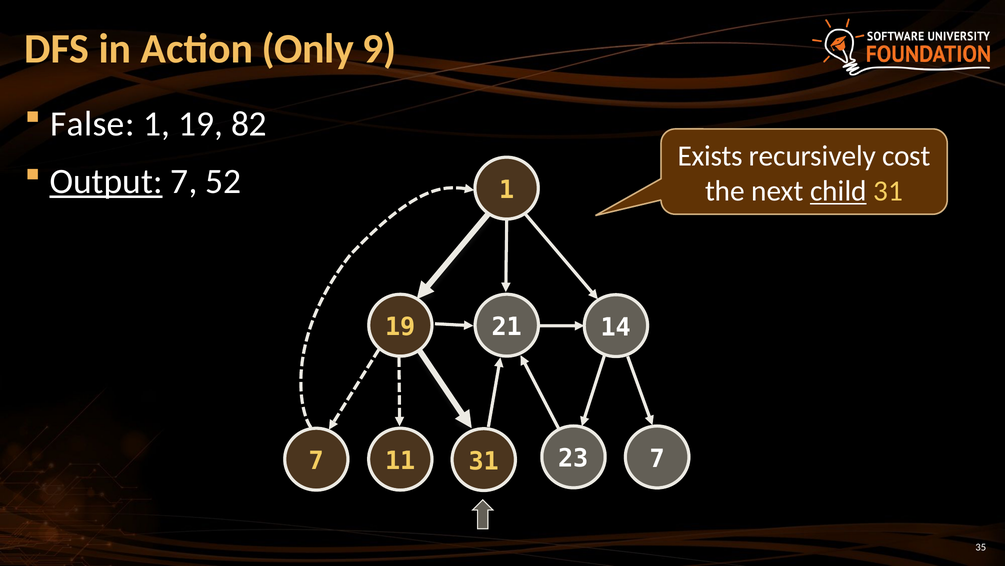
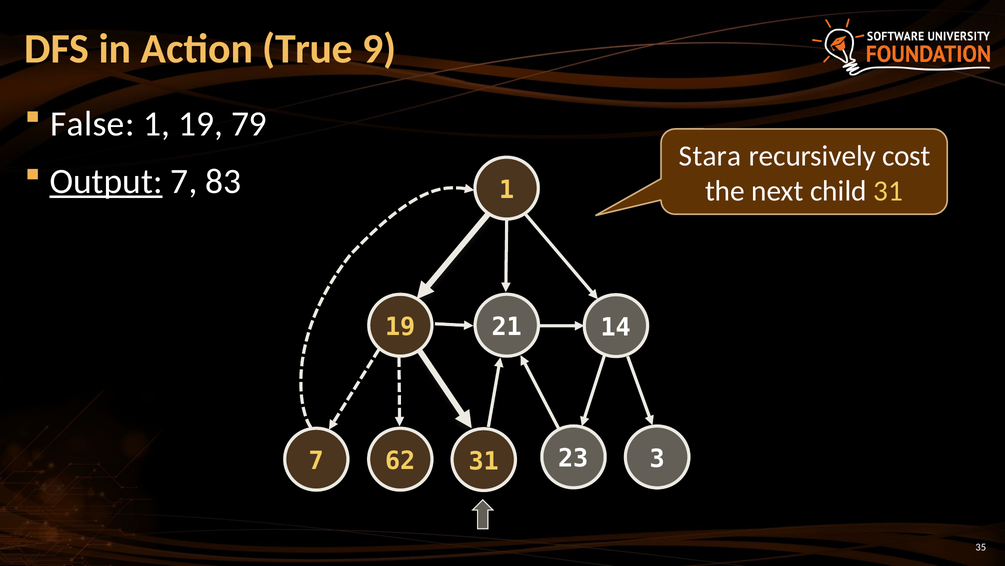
Only: Only -> True
82: 82 -> 79
Exists: Exists -> Stara
52: 52 -> 83
child underline: present -> none
23 7: 7 -> 3
11: 11 -> 62
